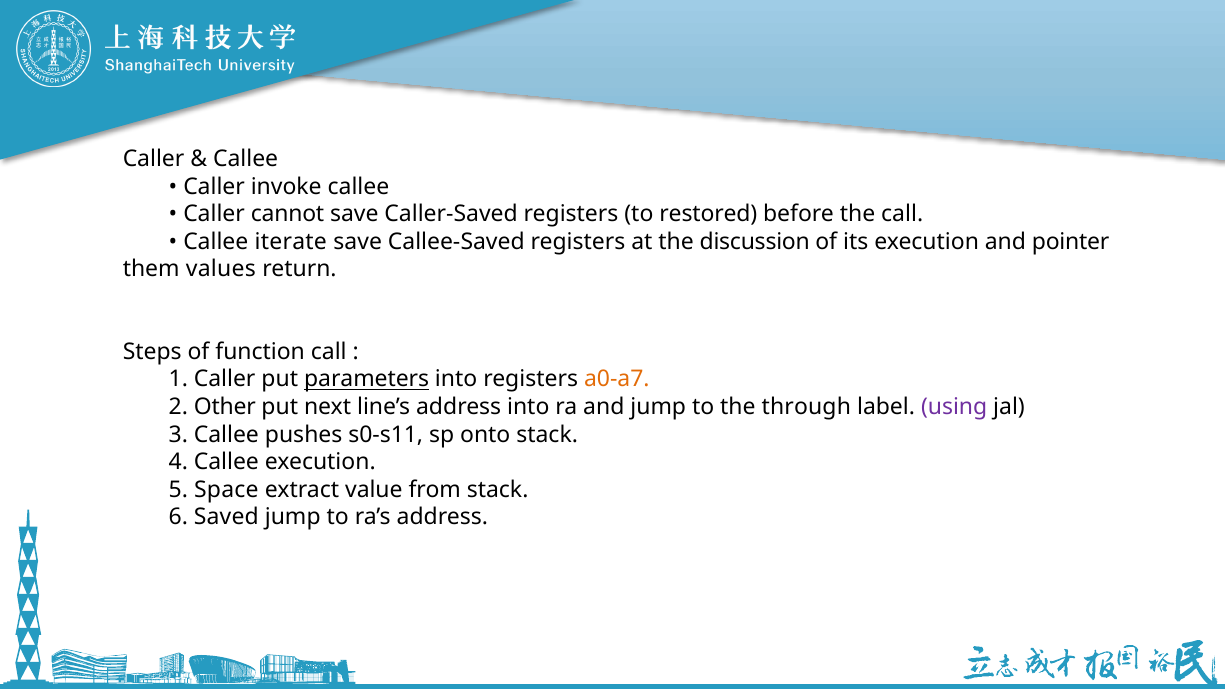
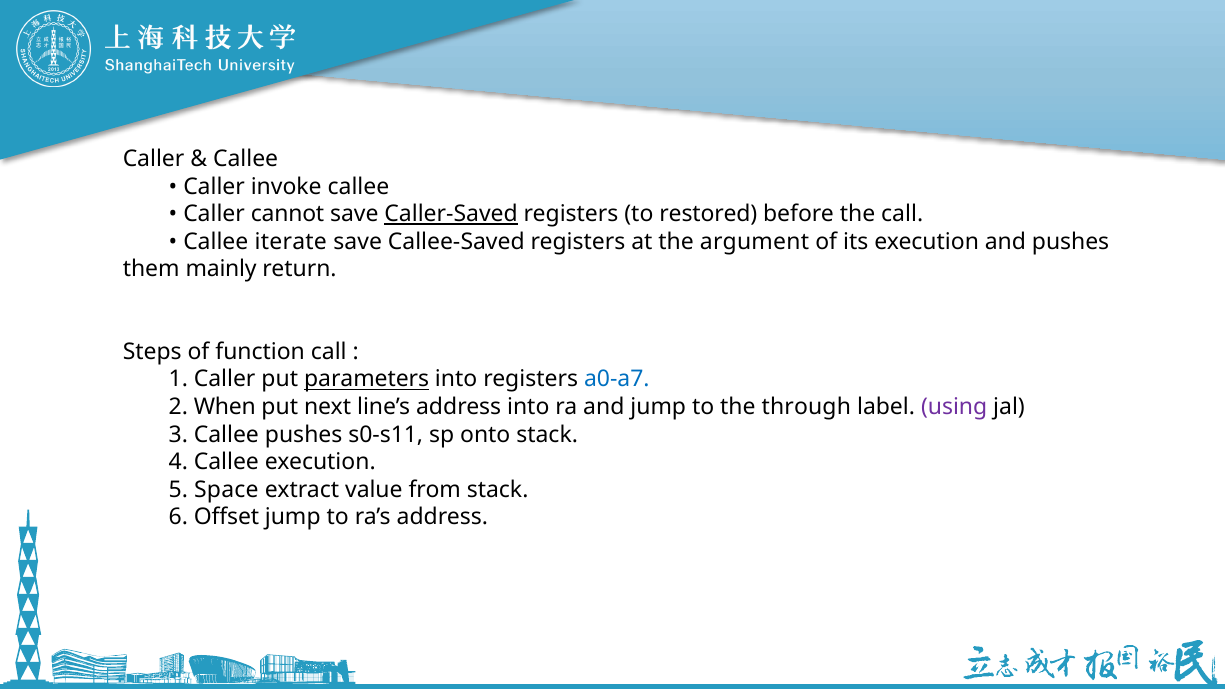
Caller-Saved underline: none -> present
discussion: discussion -> argument
and pointer: pointer -> pushes
values: values -> mainly
a0-a7 colour: orange -> blue
Other: Other -> When
Saved: Saved -> Offset
